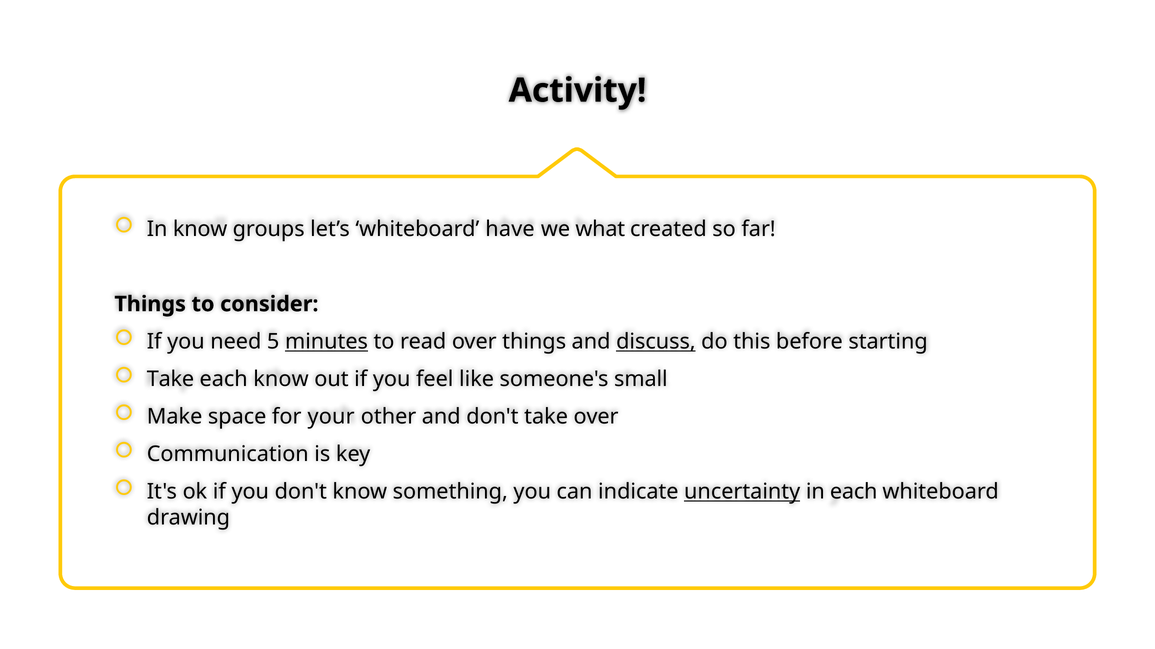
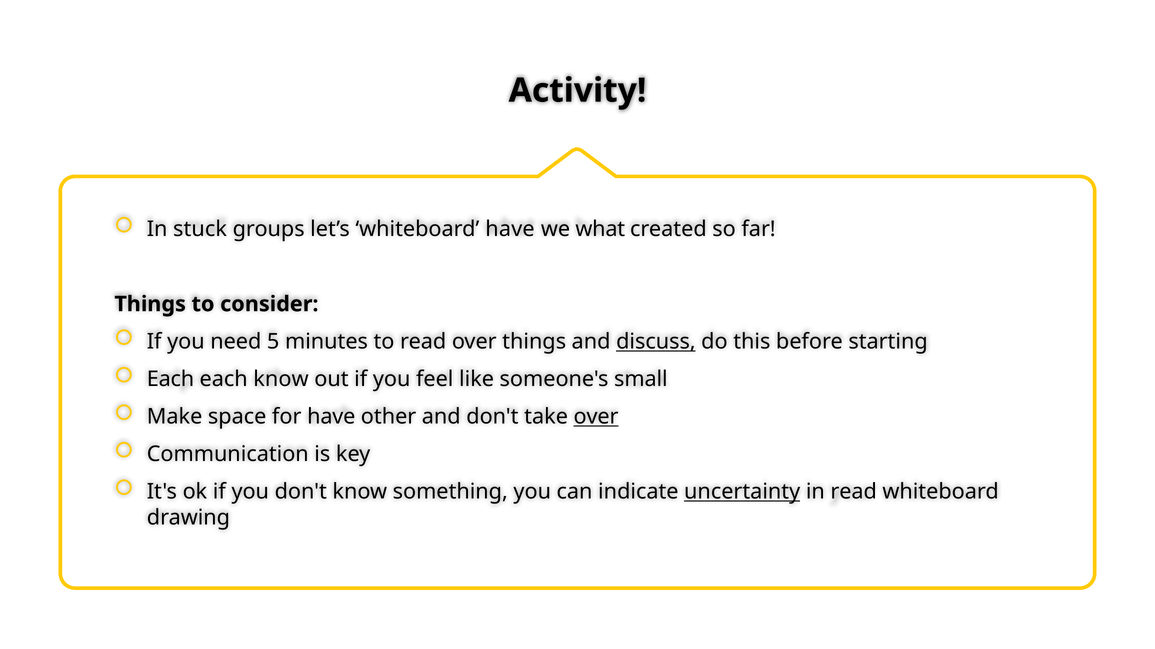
In know: know -> stuck
minutes underline: present -> none
Take at (171, 380): Take -> Each
for your: your -> have
over at (596, 417) underline: none -> present
in each: each -> read
